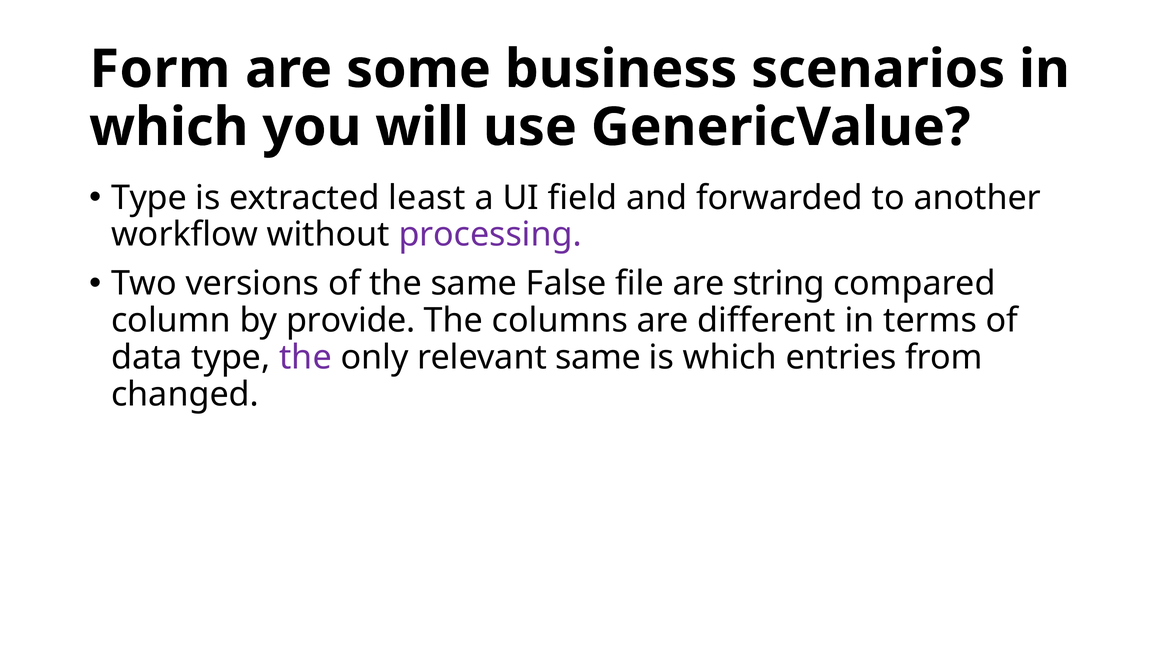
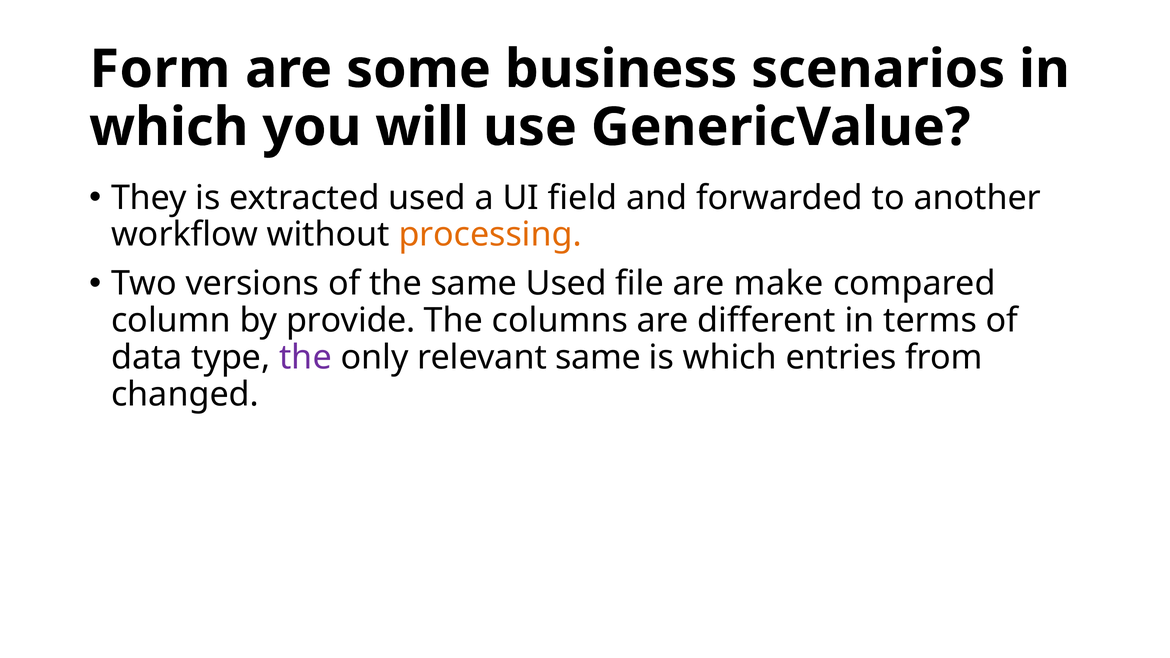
Type at (149, 198): Type -> They
extracted least: least -> used
processing colour: purple -> orange
same False: False -> Used
string: string -> make
